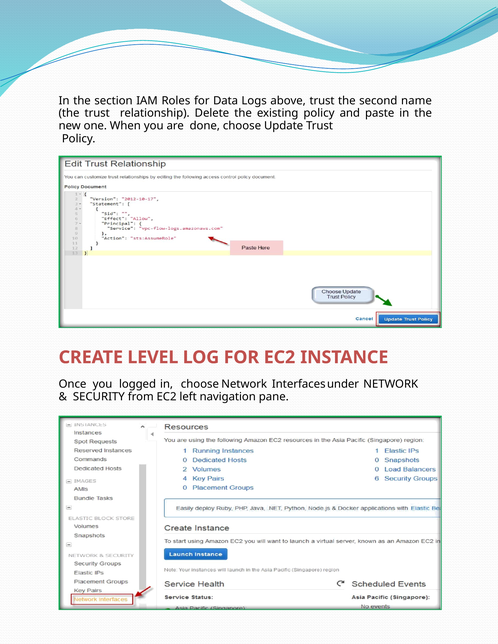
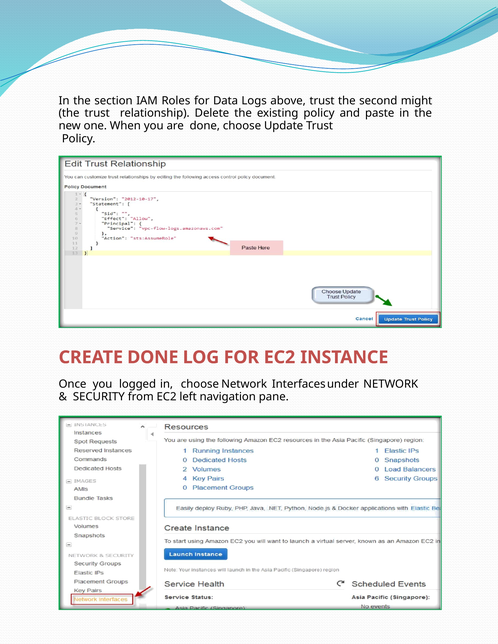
name: name -> might
CREATE LEVEL: LEVEL -> DONE
